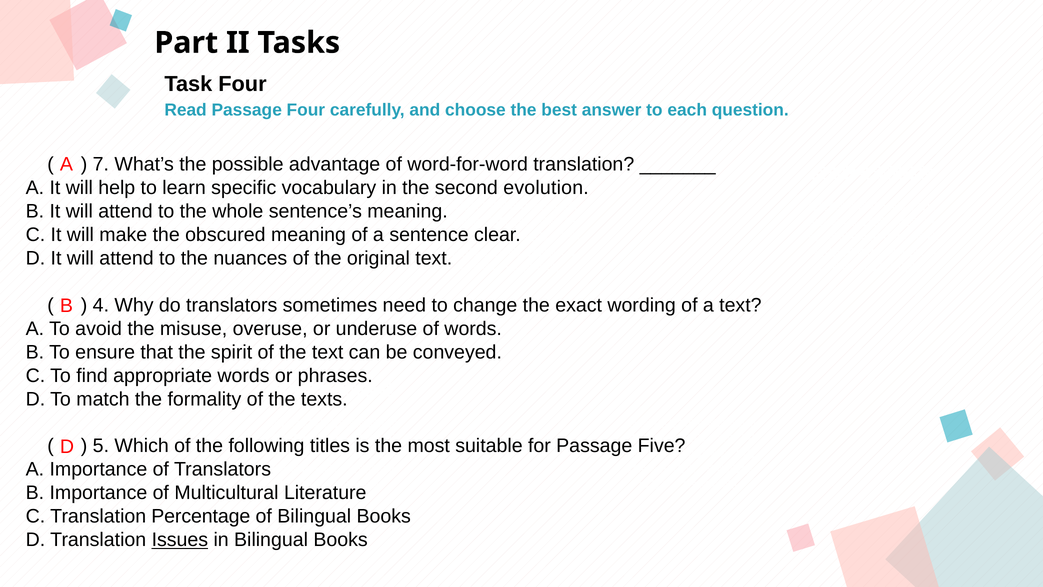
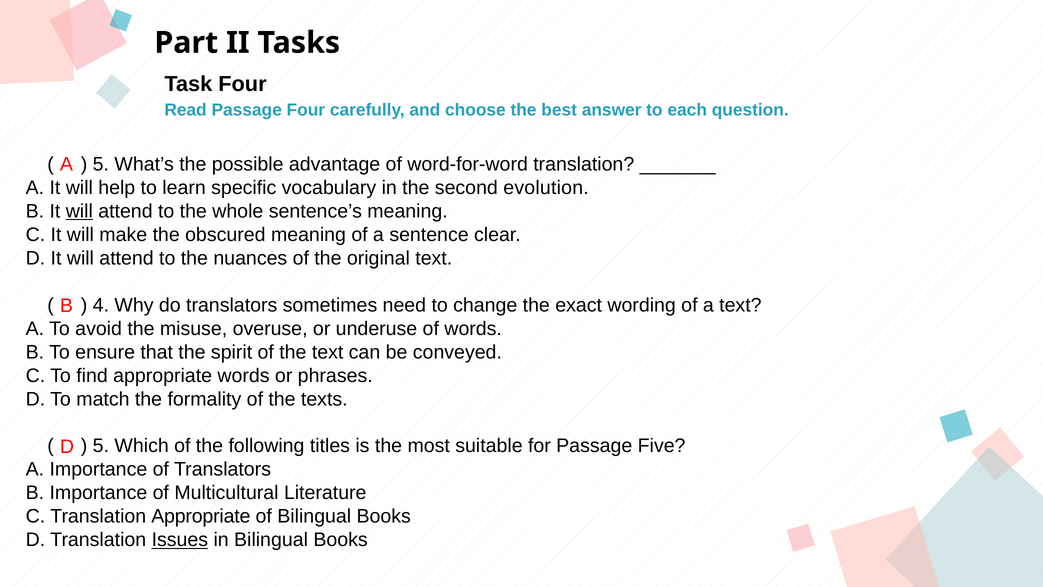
7 at (101, 164): 7 -> 5
will at (79, 211) underline: none -> present
Translation Percentage: Percentage -> Appropriate
